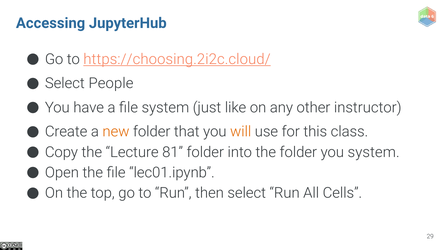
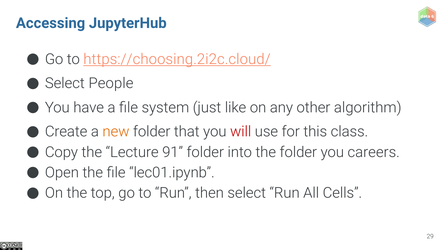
instructor: instructor -> algorithm
will colour: orange -> red
81: 81 -> 91
you system: system -> careers
